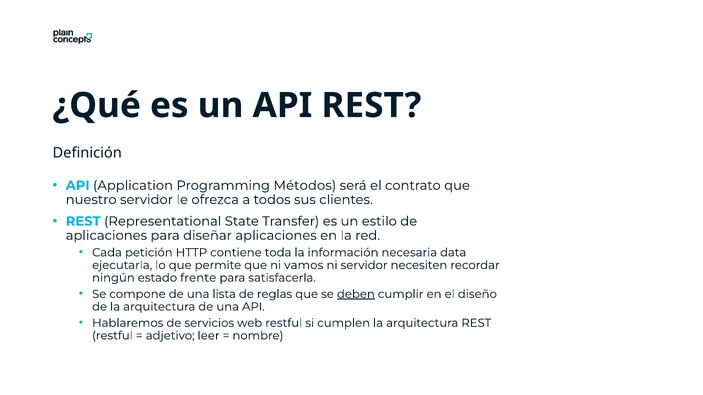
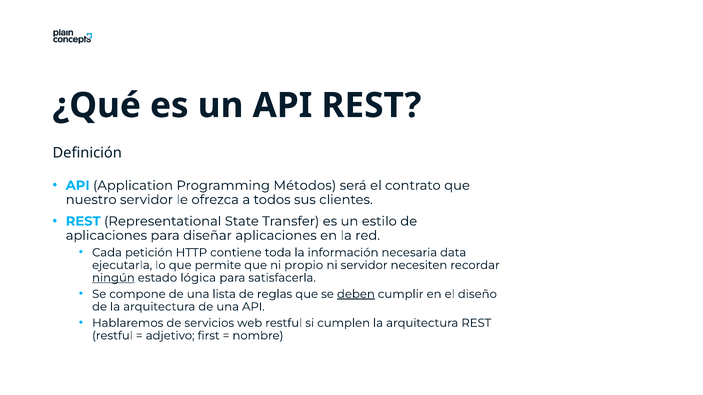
vamos: vamos -> propio
ningún underline: none -> present
frente: frente -> lógica
leer: leer -> first
